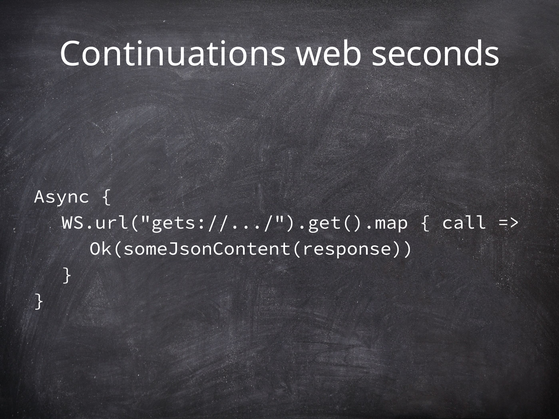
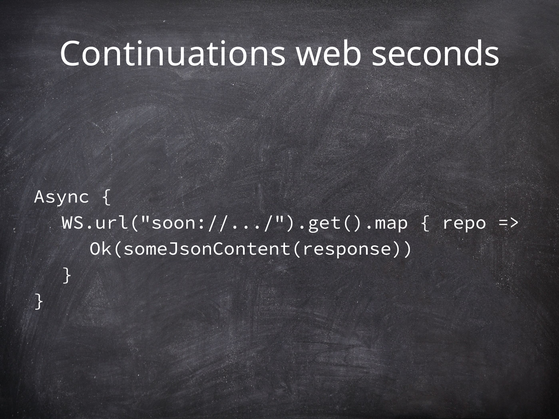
WS.url("gets://.../").get().map: WS.url("gets://.../").get().map -> WS.url("soon://.../").get().map
call: call -> repo
